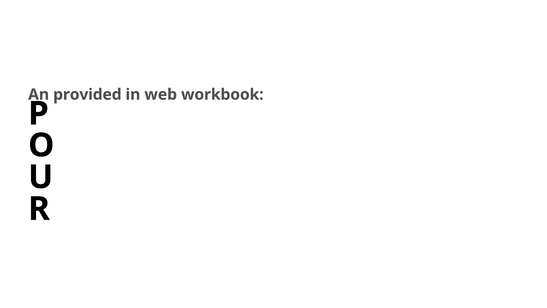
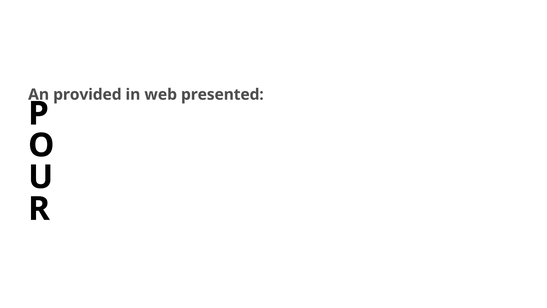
workbook: workbook -> presented
